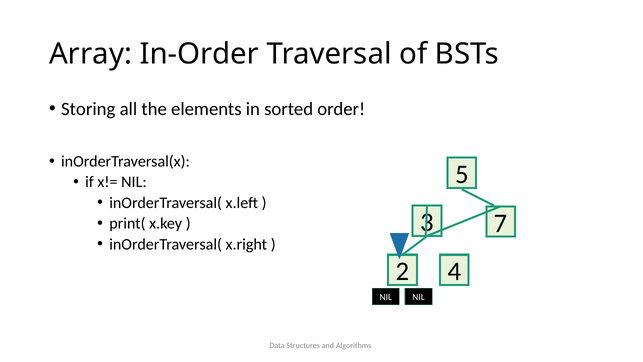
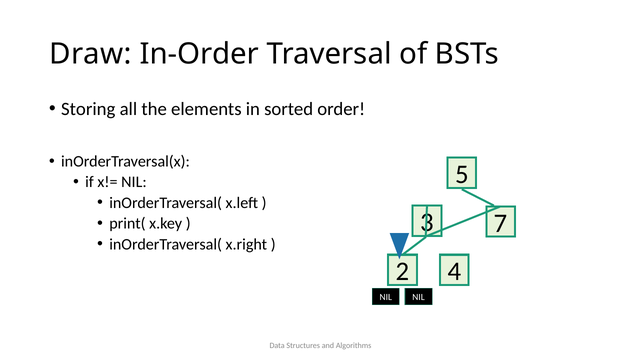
Array: Array -> Draw
